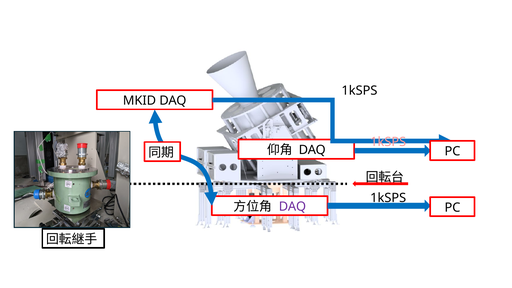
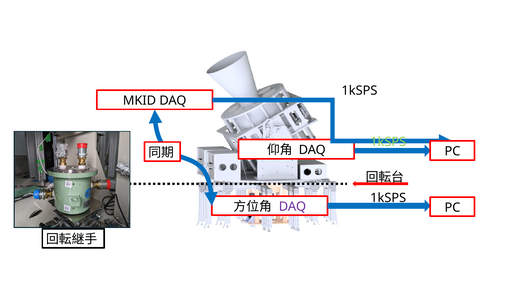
1kSPS at (388, 142) colour: pink -> light green
